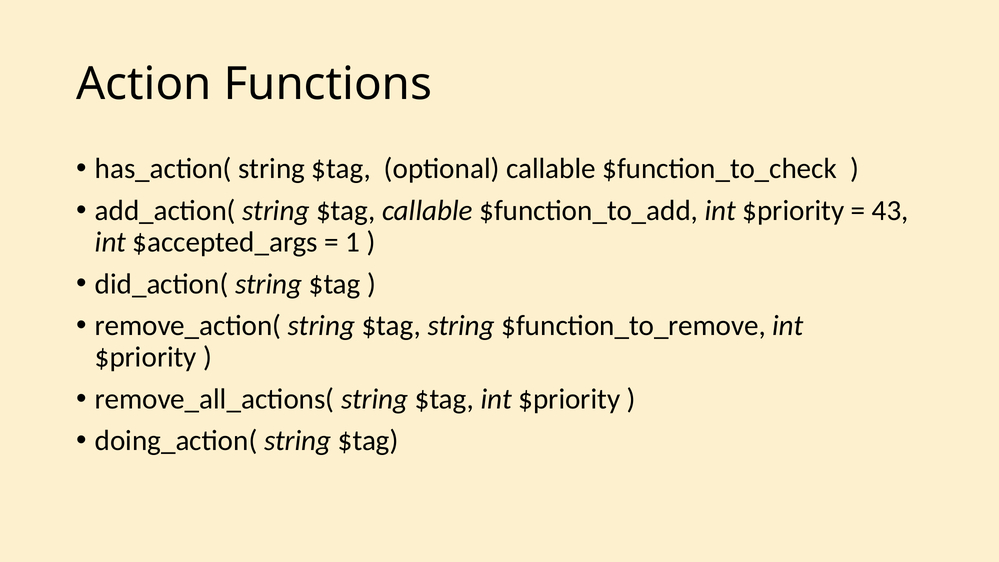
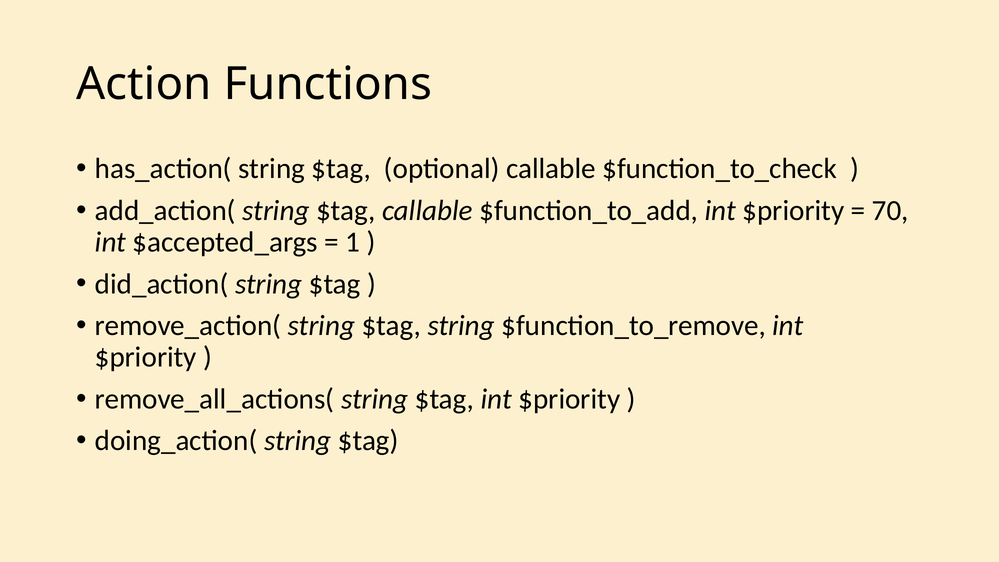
43: 43 -> 70
